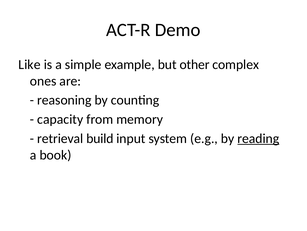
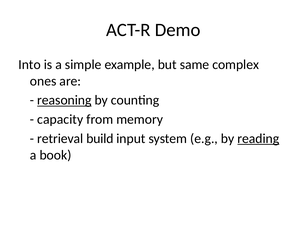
Like: Like -> Into
other: other -> same
reasoning underline: none -> present
